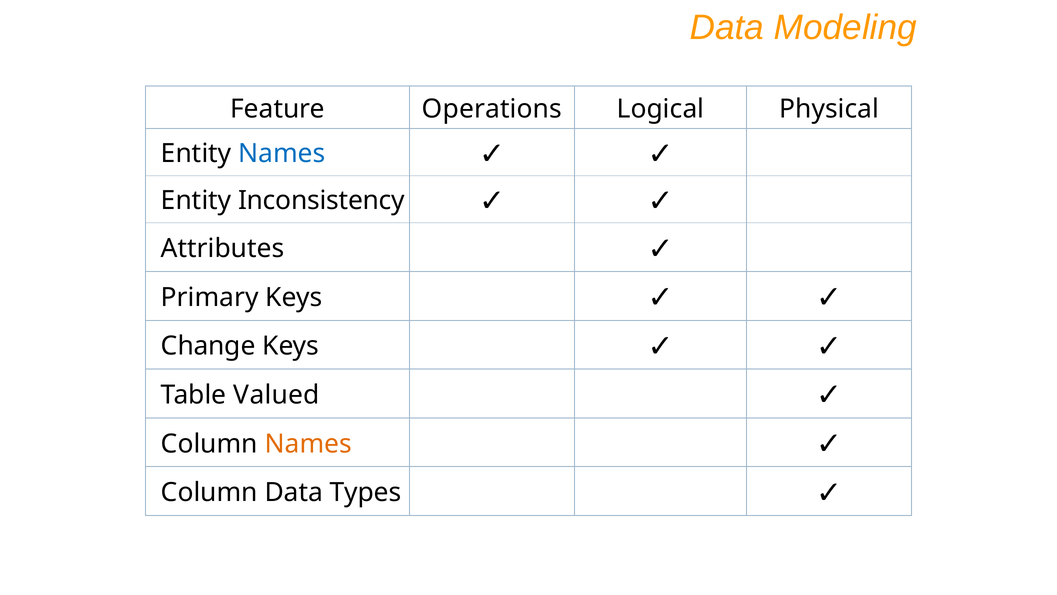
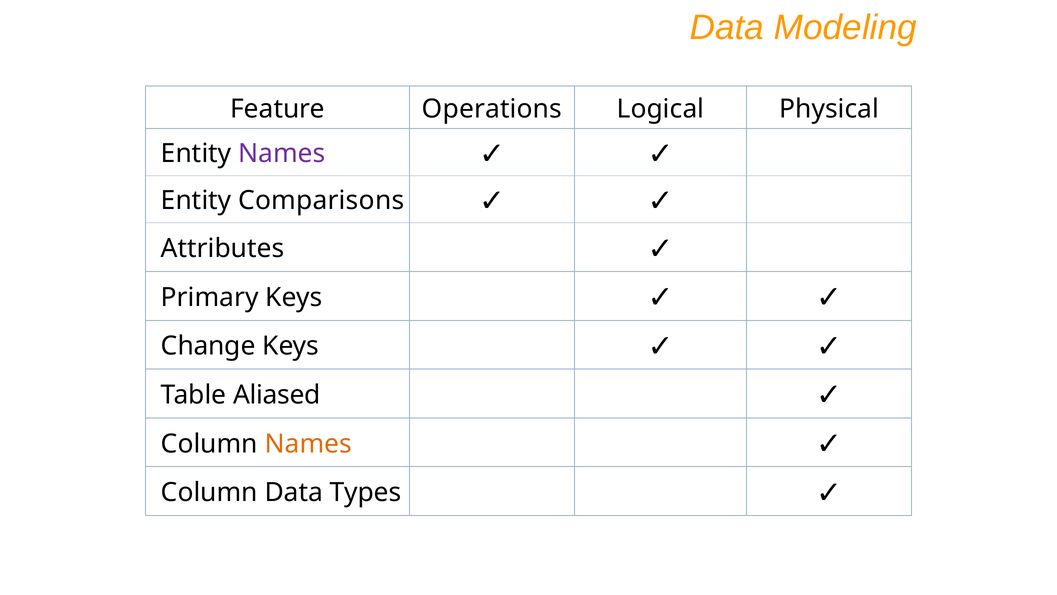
Names at (282, 154) colour: blue -> purple
Inconsistency: Inconsistency -> Comparisons
Valued: Valued -> Aliased
